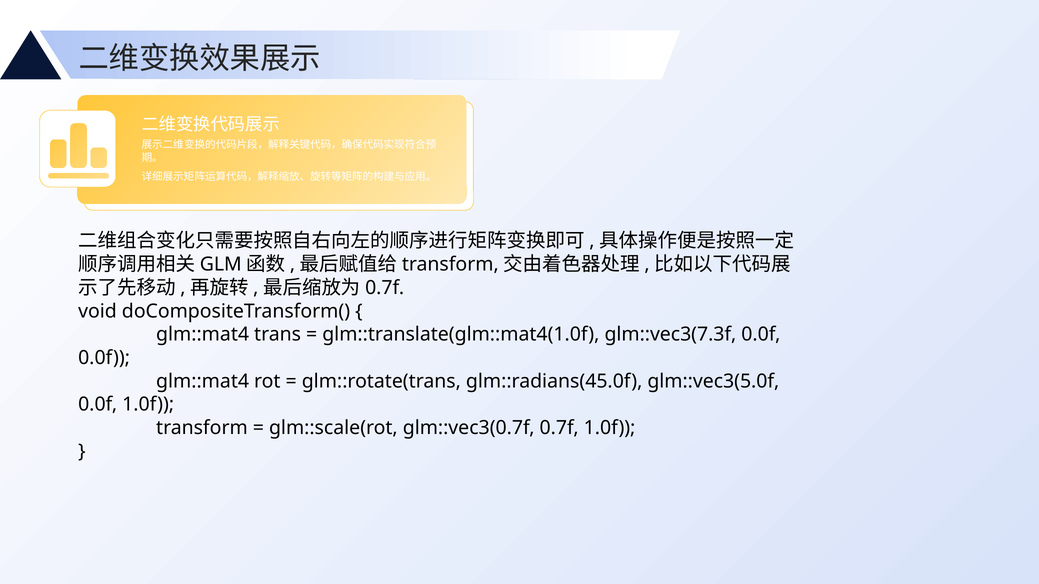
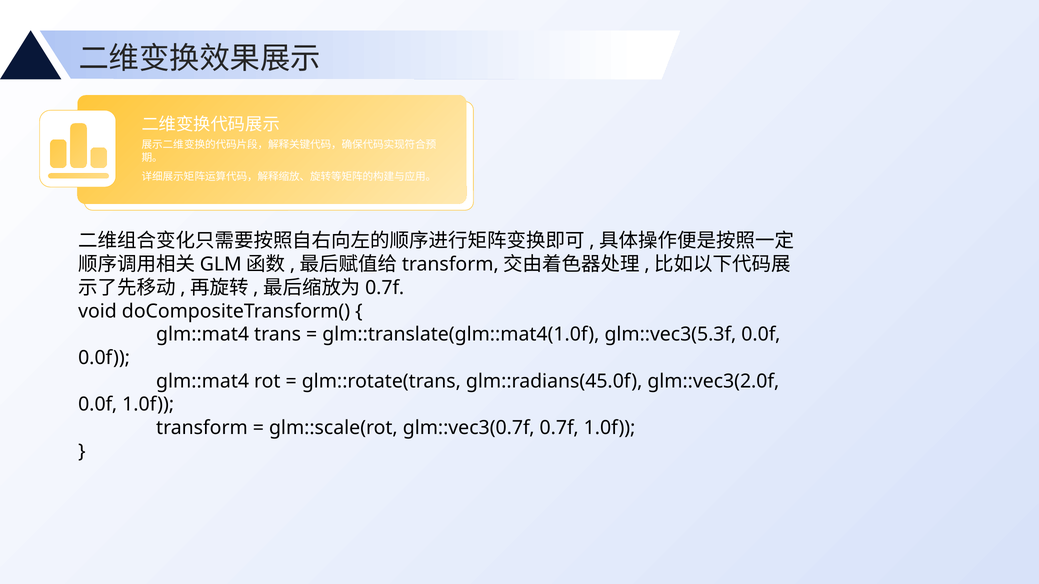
glm::vec3(7.3f: glm::vec3(7.3f -> glm::vec3(5.3f
glm::vec3(5.0f: glm::vec3(5.0f -> glm::vec3(2.0f
